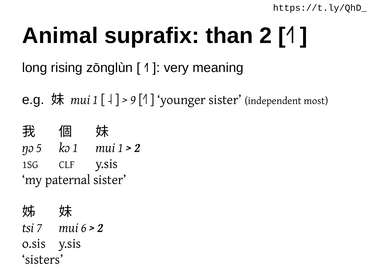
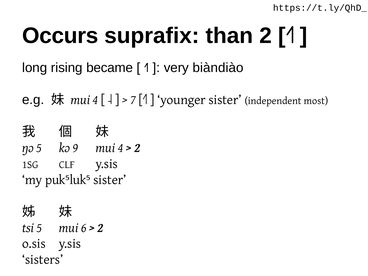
Animal: Animal -> Occurs
zōnglùn: zōnglùn -> became
meaning: meaning -> biàndiào
1 at (95, 100): 1 -> 4
9: 9 -> 7
kɔ 1: 1 -> 9
1 at (120, 148): 1 -> 4
paternal: paternal -> puk⁵luk⁵
tsi 7: 7 -> 5
